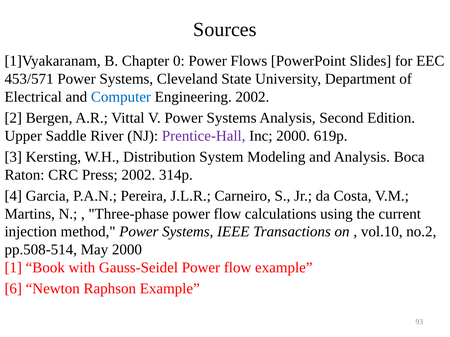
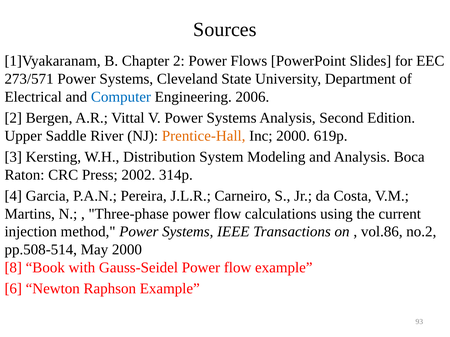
Chapter 0: 0 -> 2
453/571: 453/571 -> 273/571
Engineering 2002: 2002 -> 2006
Prentice-Hall colour: purple -> orange
vol.10: vol.10 -> vol.86
1: 1 -> 8
